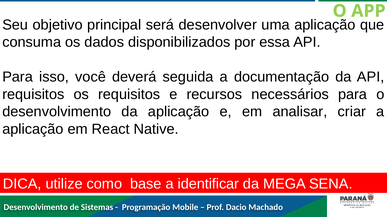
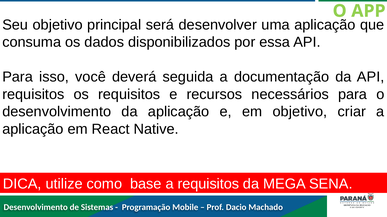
em analisar: analisar -> objetivo
a identificar: identificar -> requisitos
